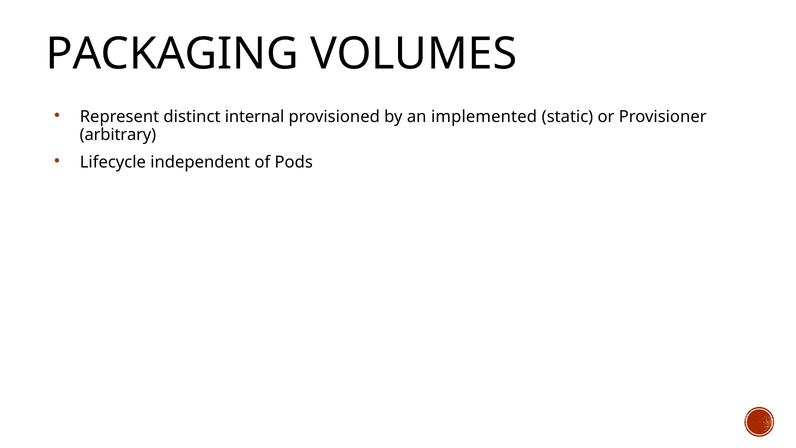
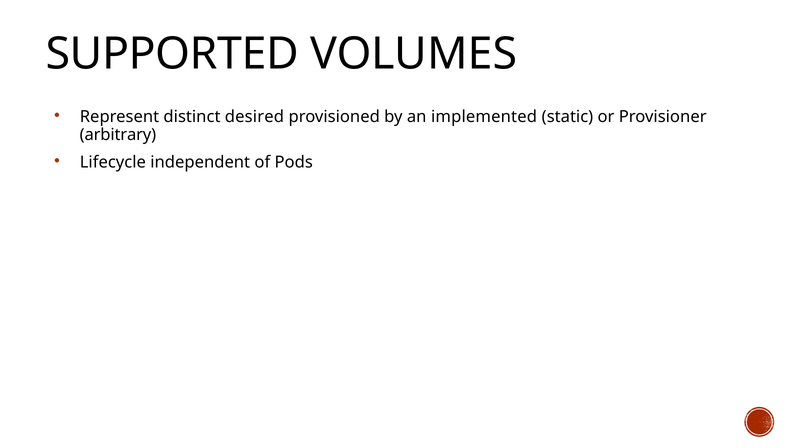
PACKAGING: PACKAGING -> SUPPORTED
internal: internal -> desired
